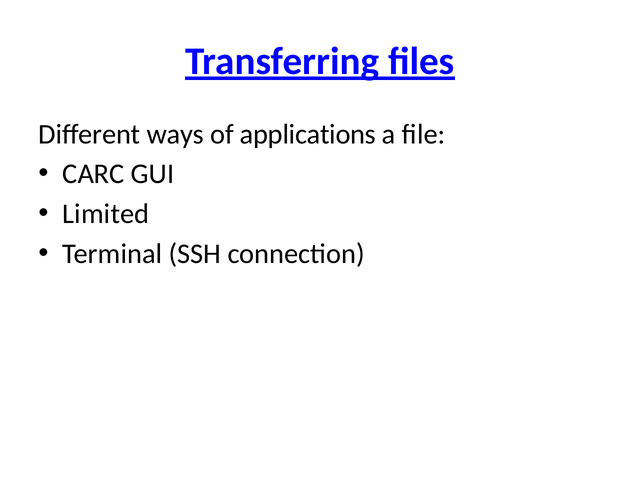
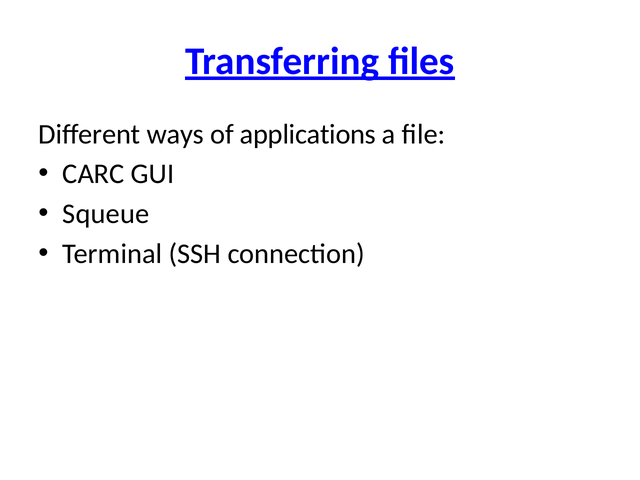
Limited: Limited -> Squeue
